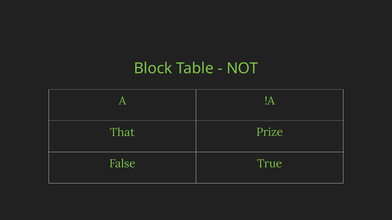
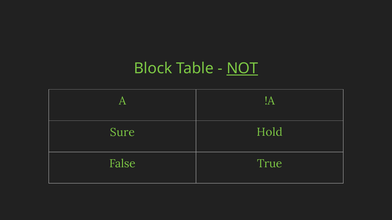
NOT underline: none -> present
Prize: Prize -> Hold
That: That -> Sure
